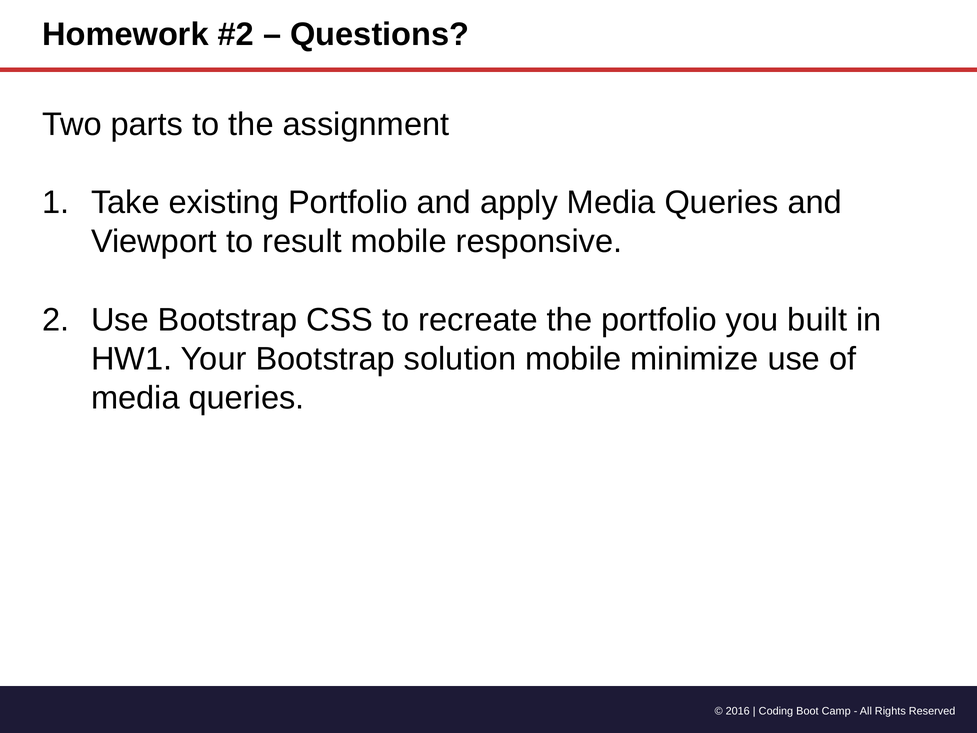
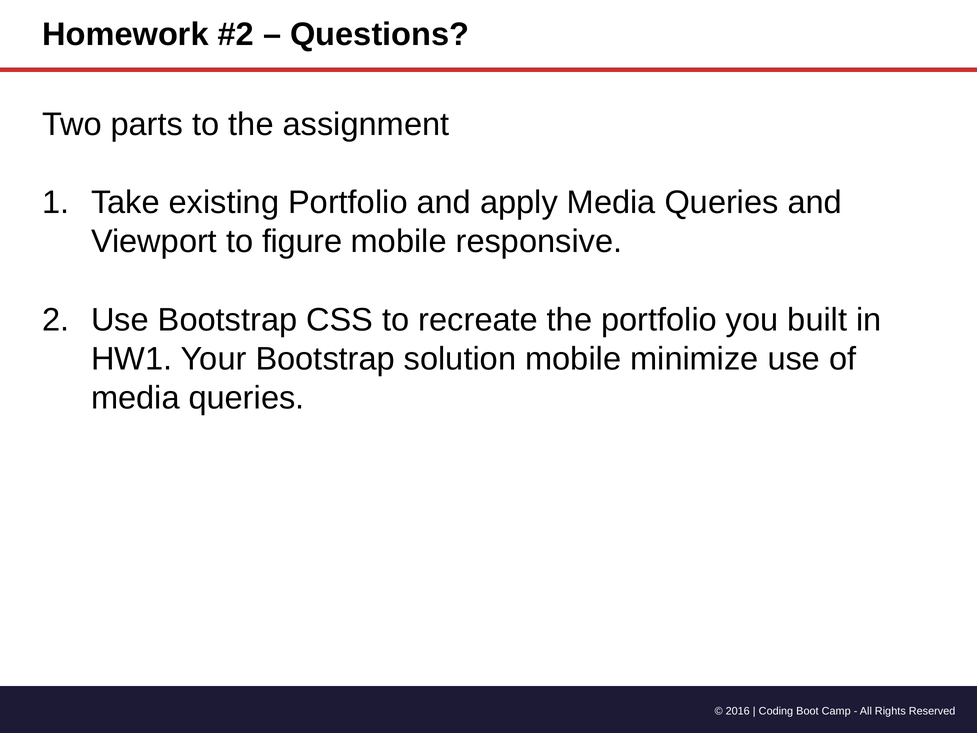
result: result -> figure
